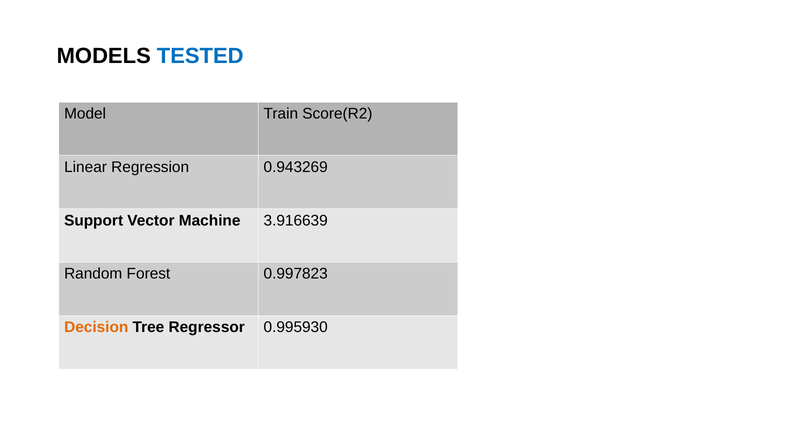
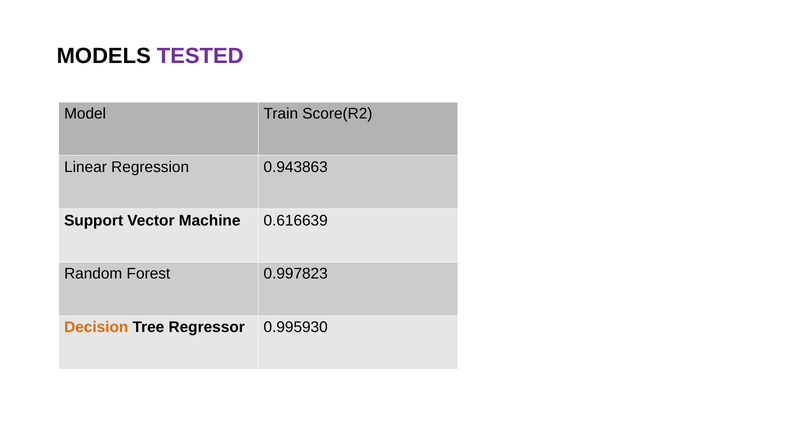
TESTED colour: blue -> purple
0.943269: 0.943269 -> 0.943863
3.916639: 3.916639 -> 0.616639
